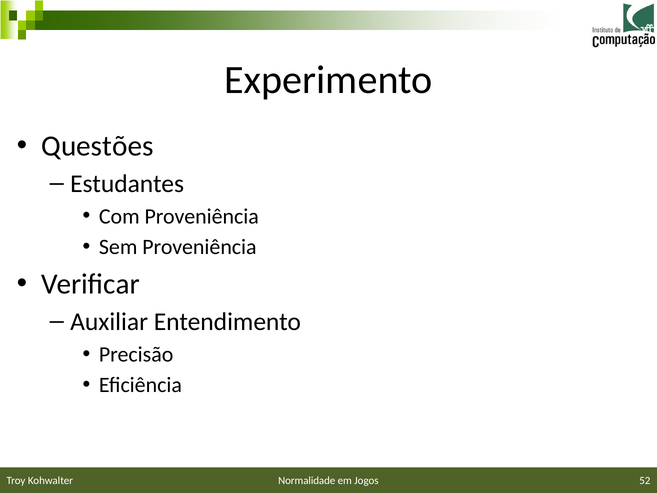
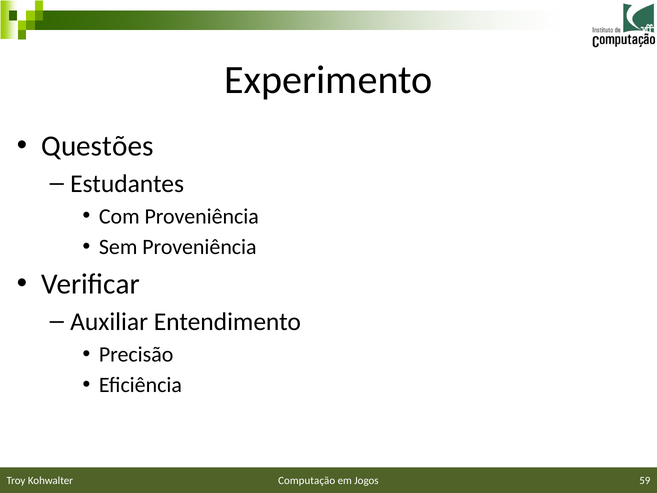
Normalidade: Normalidade -> Computação
52: 52 -> 59
